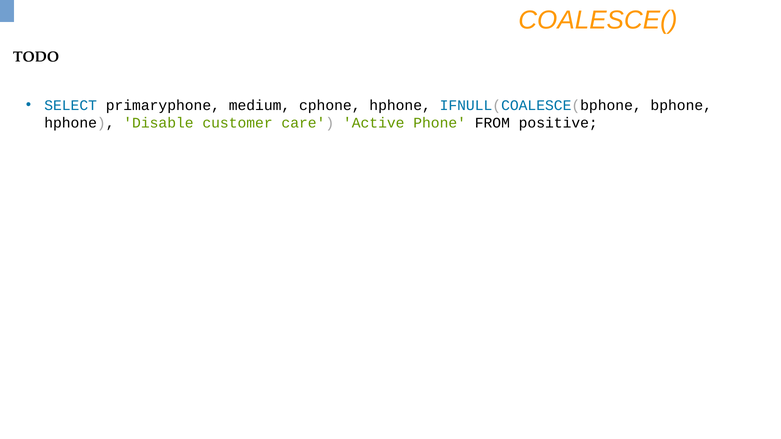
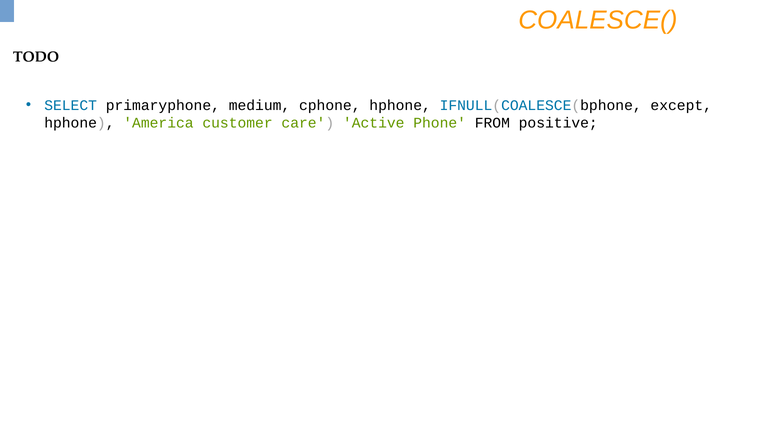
bphone: bphone -> except
Disable: Disable -> America
